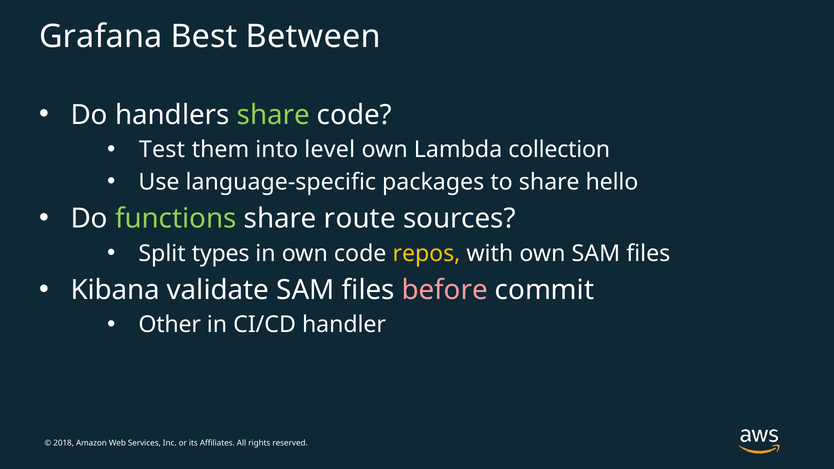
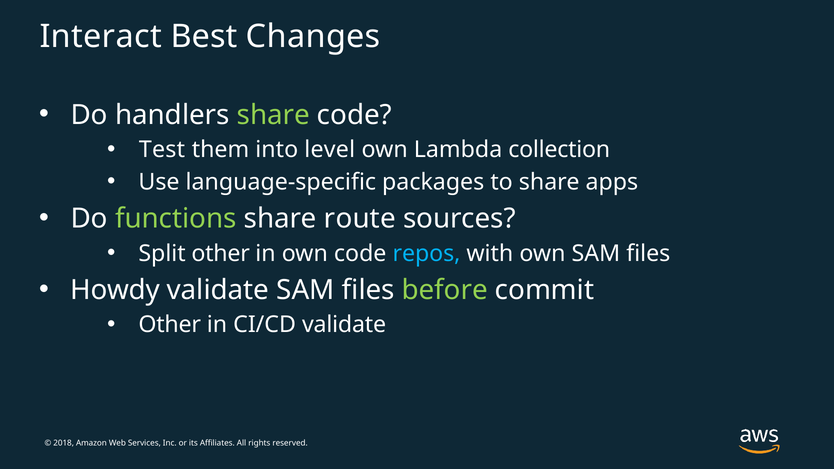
Grafana: Grafana -> Interact
Between: Between -> Changes
hello: hello -> apps
Split types: types -> other
repos colour: yellow -> light blue
Kibana: Kibana -> Howdy
before colour: pink -> light green
CI/CD handler: handler -> validate
